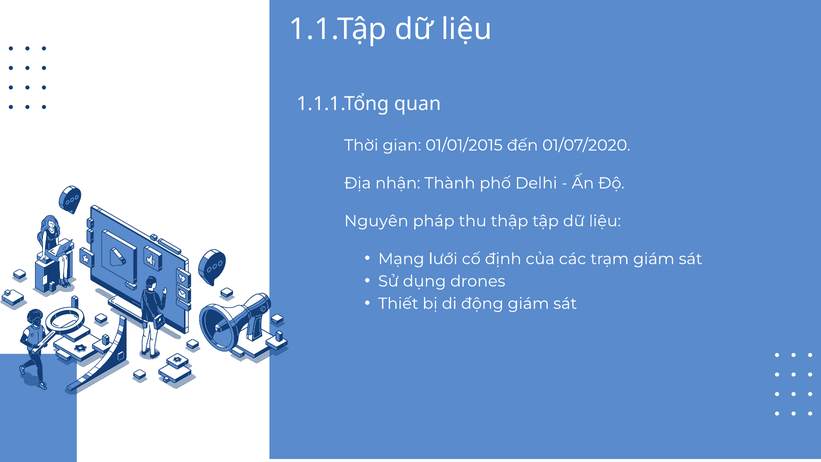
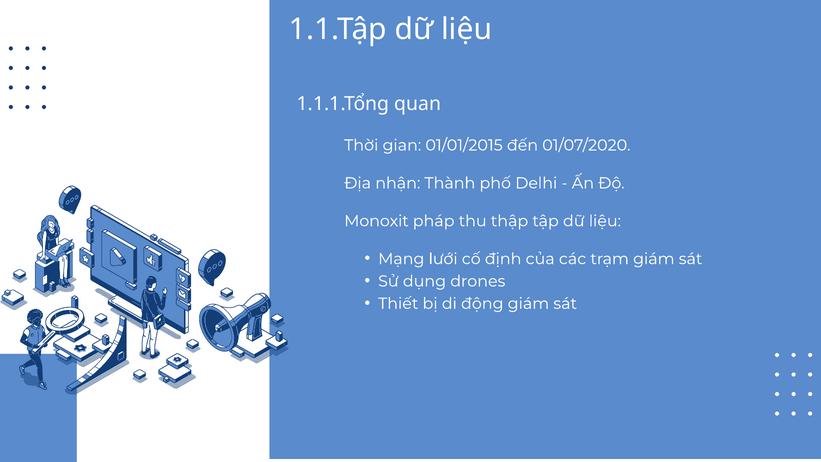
Nguyên: Nguyên -> Monoxit
